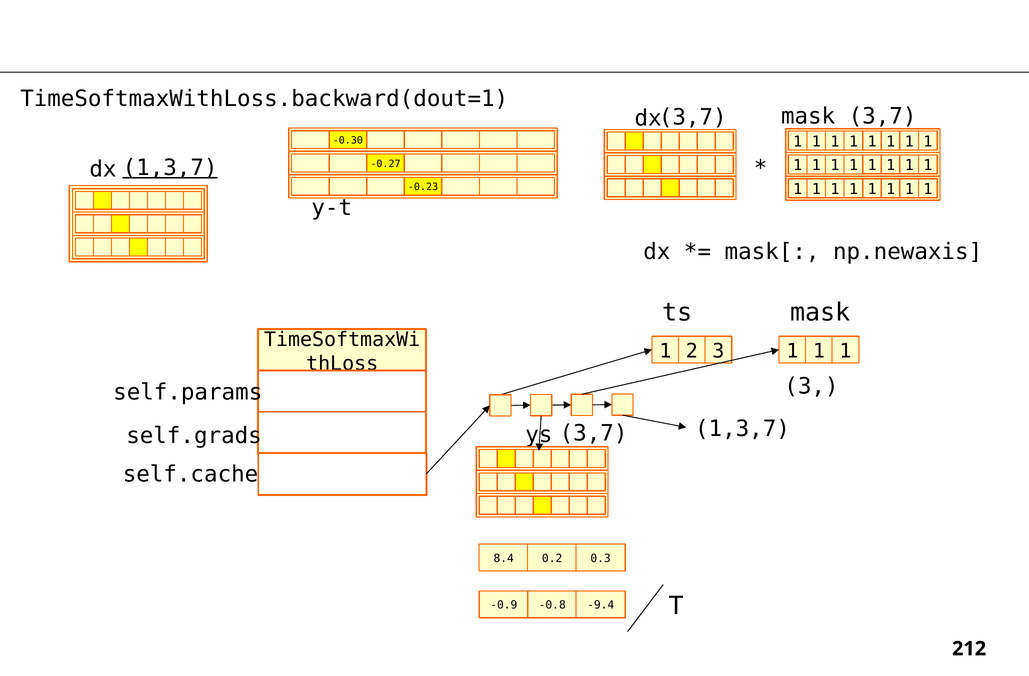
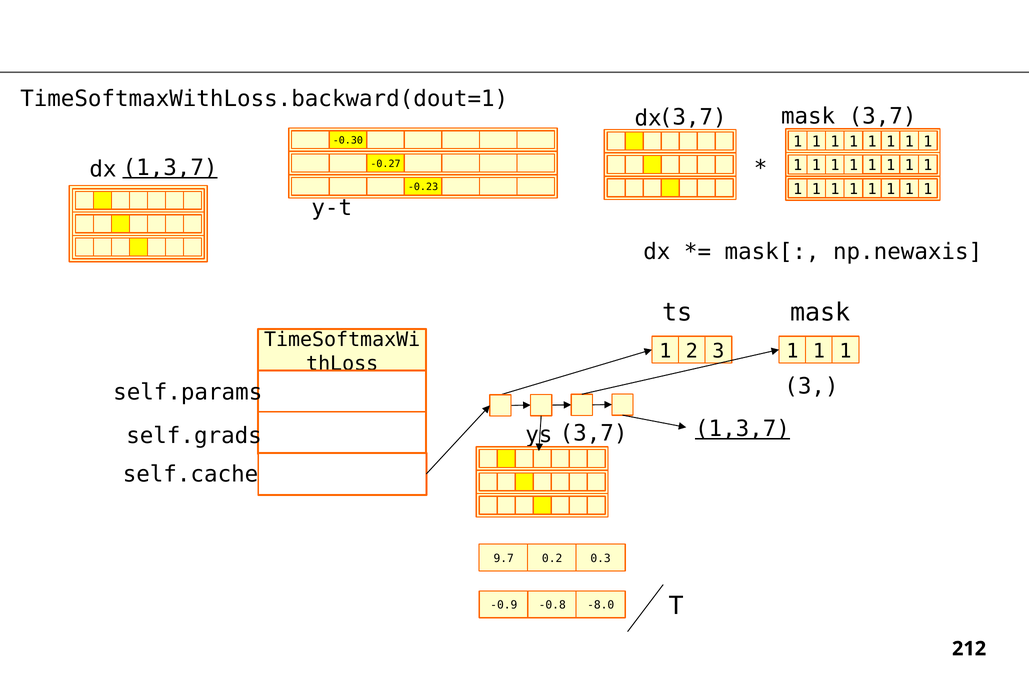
1,3,7 at (742, 429) underline: none -> present
8.4: 8.4 -> 9.7
-9.4: -9.4 -> -8.0
